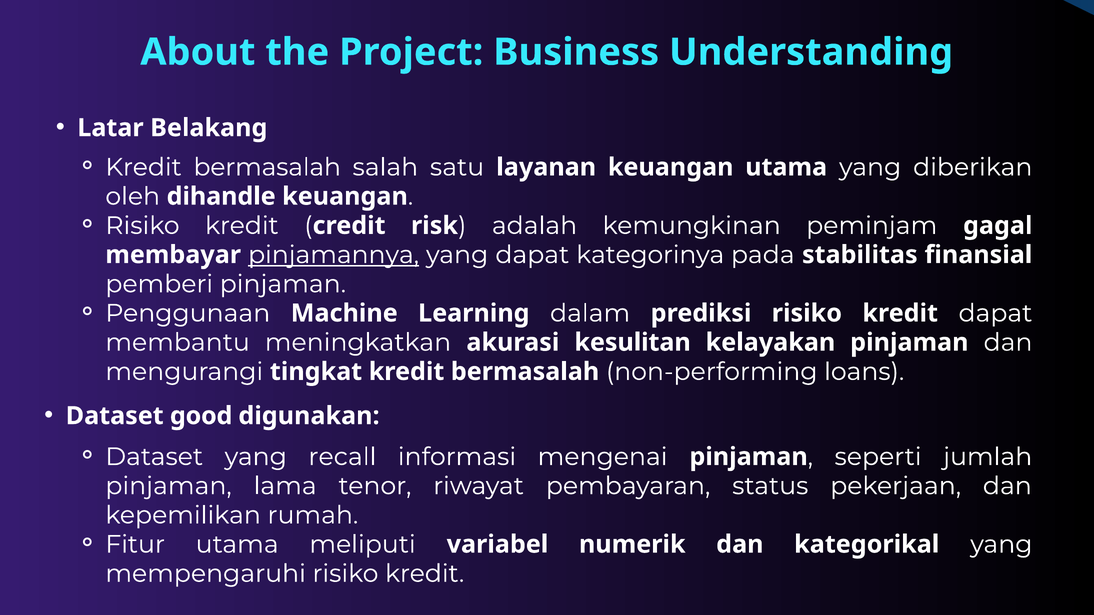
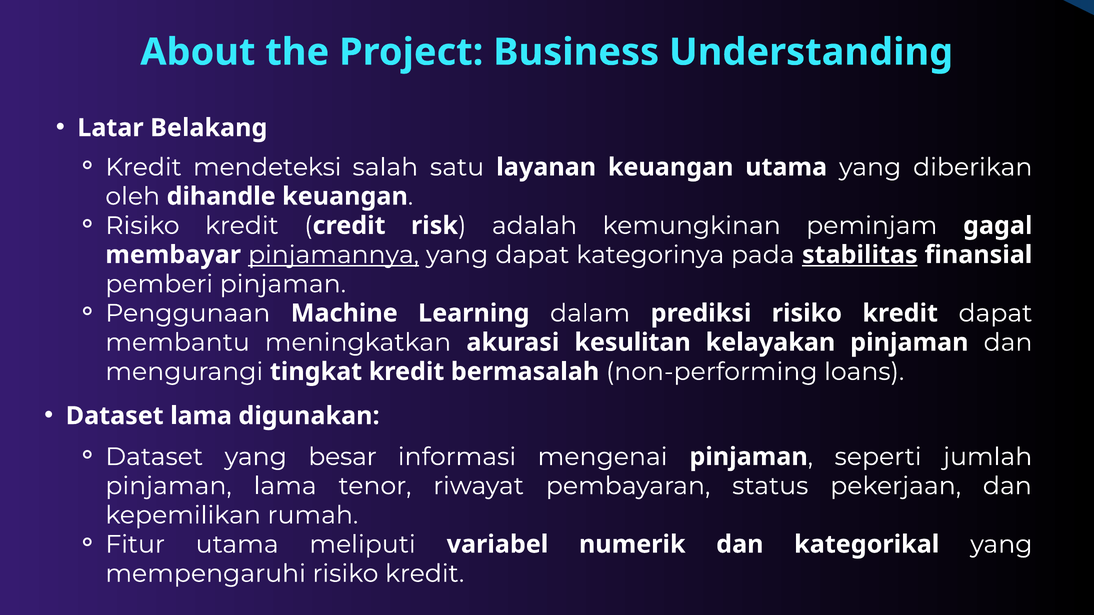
bermasalah at (267, 167): bermasalah -> mendeteksi
stabilitas underline: none -> present
Dataset good: good -> lama
recall: recall -> besar
